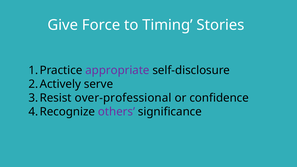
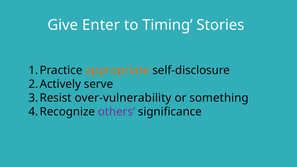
Force: Force -> Enter
appropriate colour: purple -> orange
over-professional: over-professional -> over-vulnerability
confidence: confidence -> something
